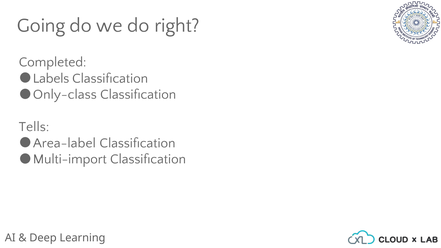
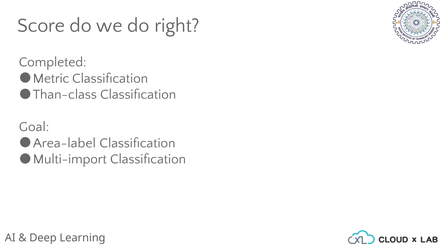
Going: Going -> Score
Labels: Labels -> Metric
Only-class: Only-class -> Than-class
Tells: Tells -> Goal
